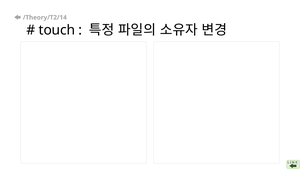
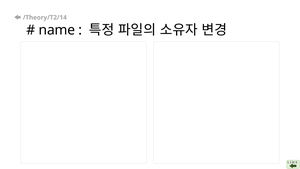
touch: touch -> name
